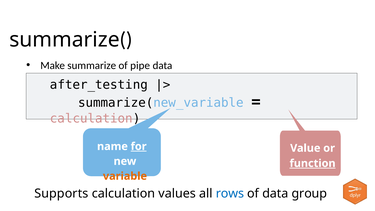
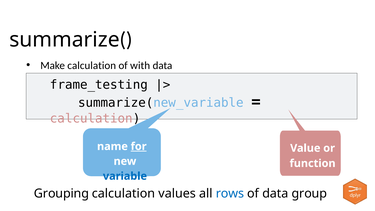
Make summarize: summarize -> calculation
pipe: pipe -> with
after_testing: after_testing -> frame_testing
function underline: present -> none
variable colour: orange -> blue
Supports: Supports -> Grouping
